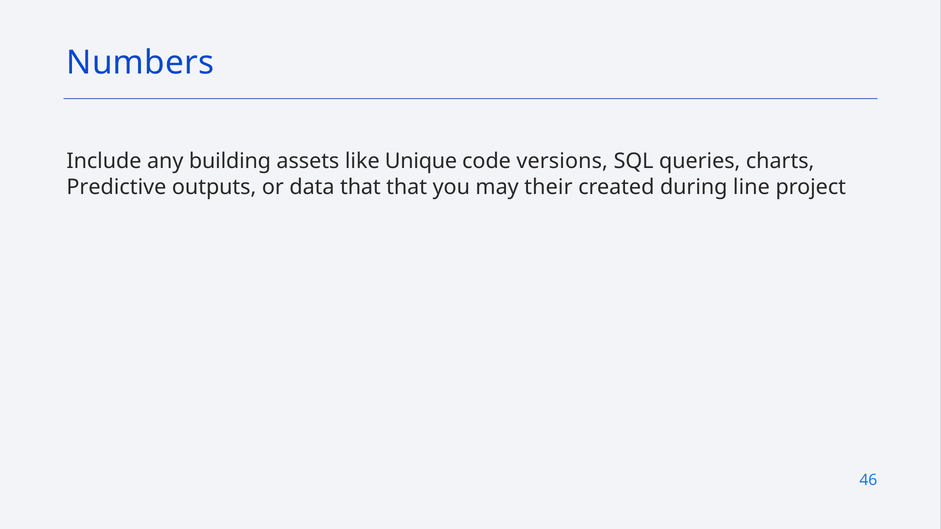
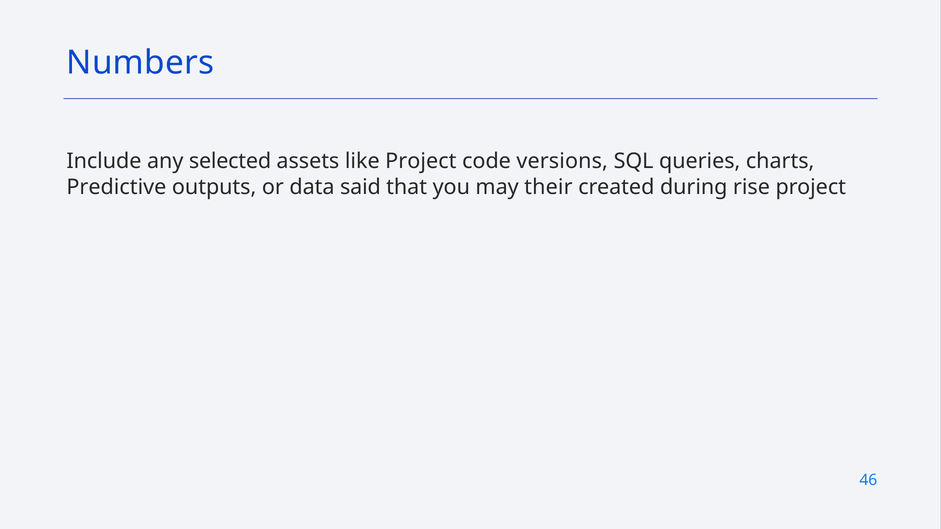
building: building -> selected
like Unique: Unique -> Project
data that: that -> said
line: line -> rise
